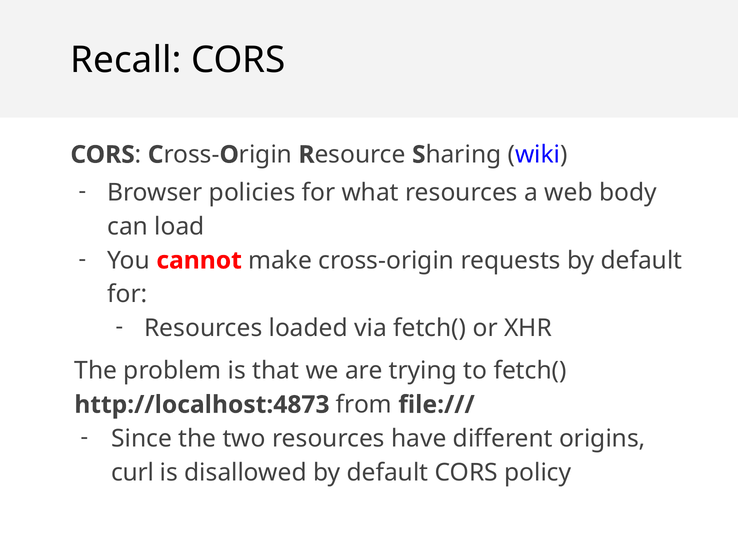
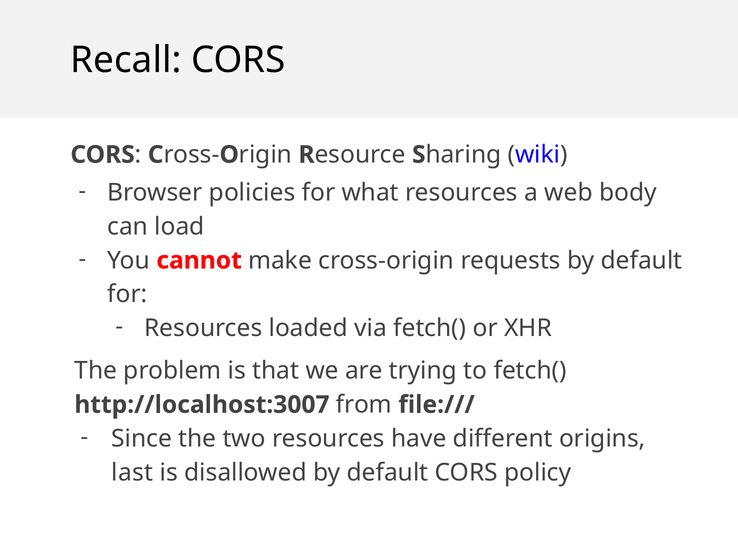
http://localhost:4873: http://localhost:4873 -> http://localhost:3007
curl: curl -> last
